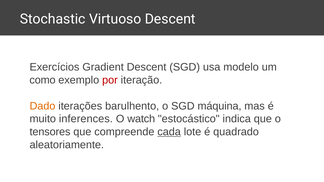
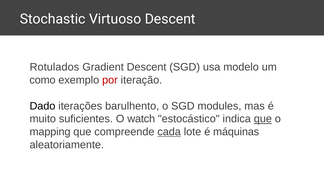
Exercícios: Exercícios -> Rotulados
Dado colour: orange -> black
máquina: máquina -> modules
inferences: inferences -> suficientes
que at (263, 119) underline: none -> present
tensores: tensores -> mapping
quadrado: quadrado -> máquinas
